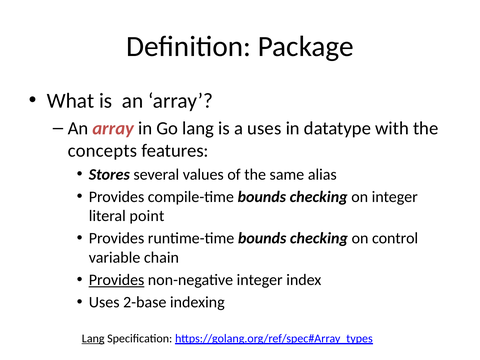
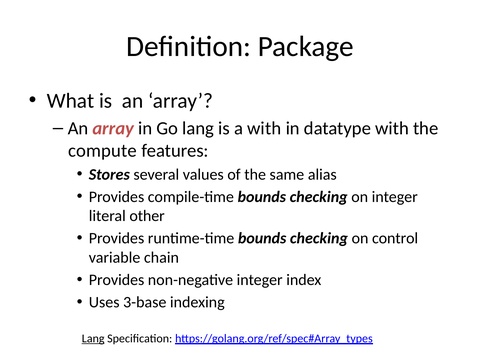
a uses: uses -> with
concepts: concepts -> compute
point: point -> other
Provides at (117, 280) underline: present -> none
2-base: 2-base -> 3-base
